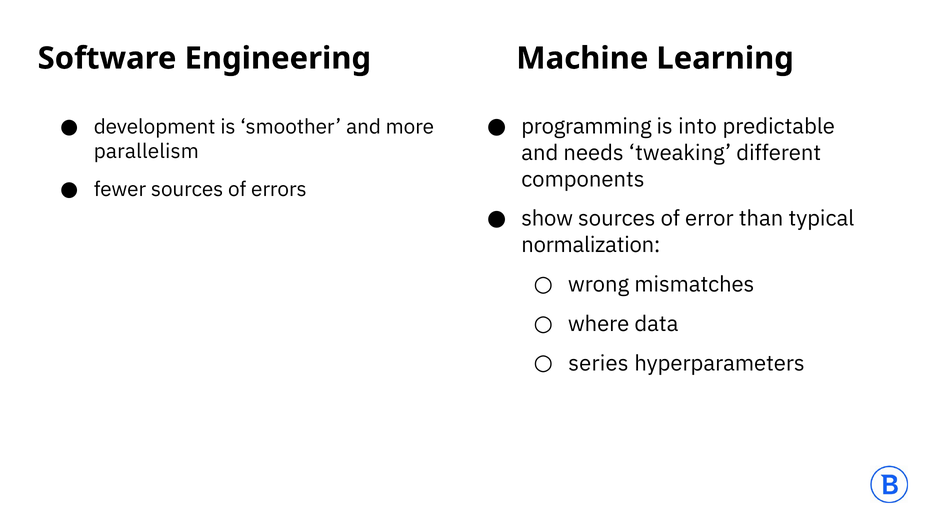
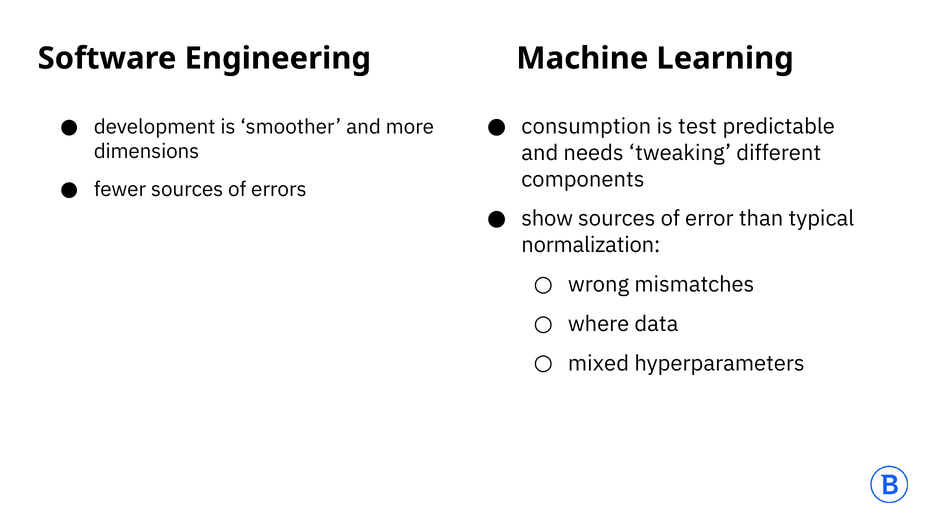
programming: programming -> consumption
into: into -> test
parallelism: parallelism -> dimensions
series: series -> mixed
